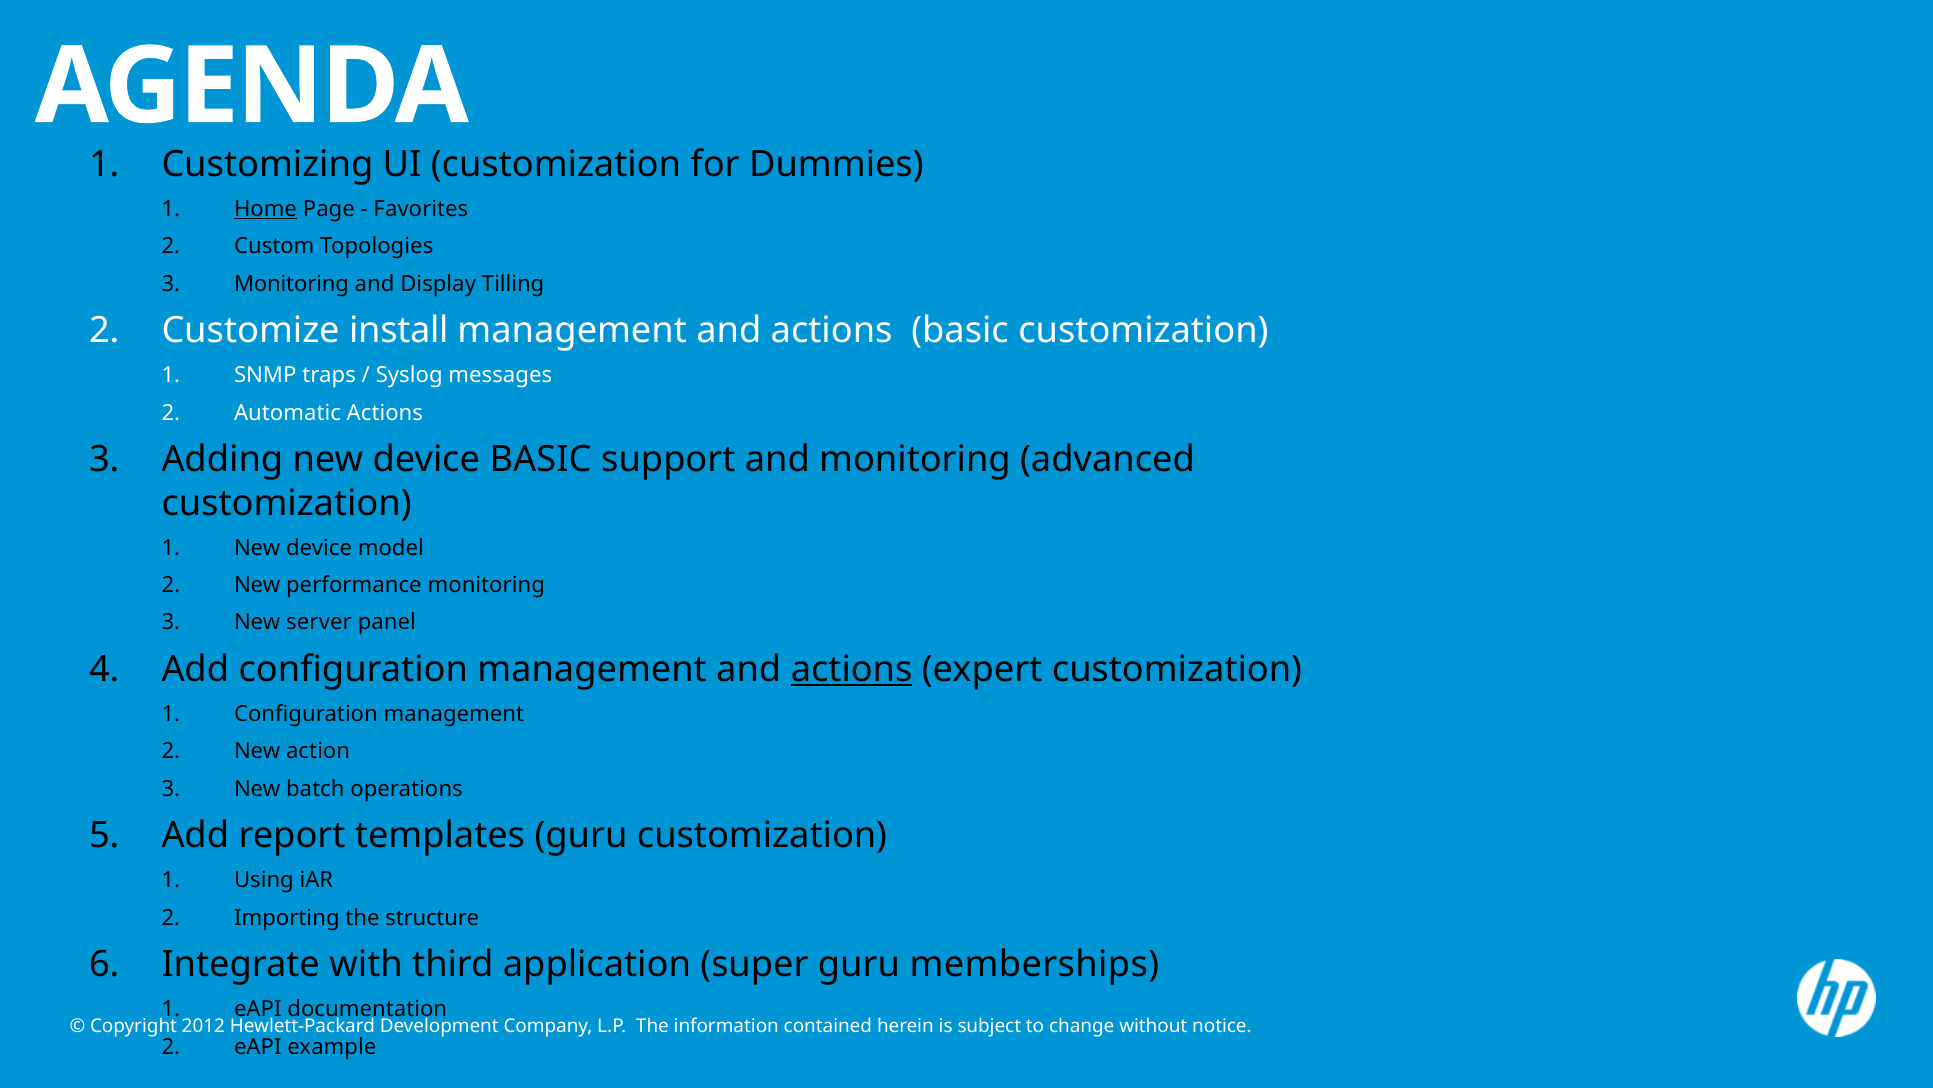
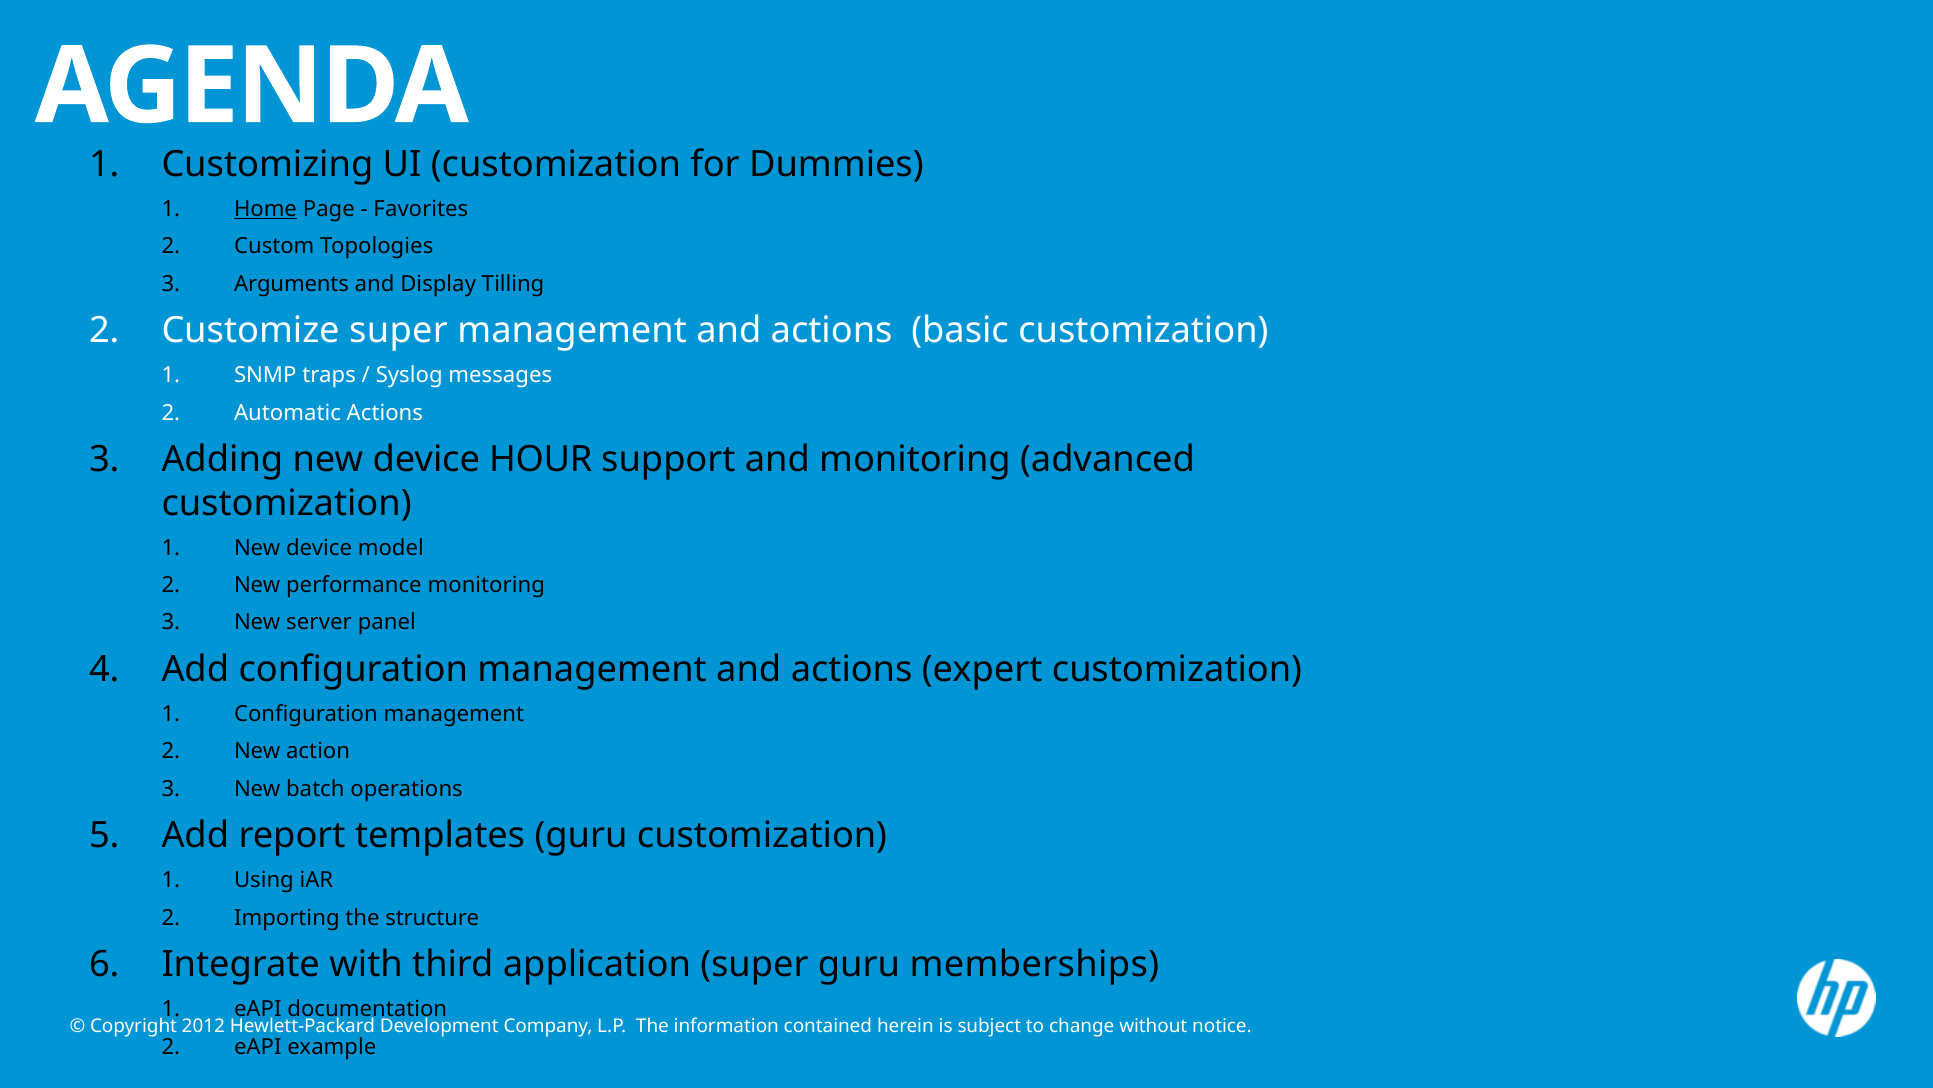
Monitoring at (291, 284): Monitoring -> Arguments
Customize install: install -> super
device BASIC: BASIC -> HOUR
actions at (852, 669) underline: present -> none
